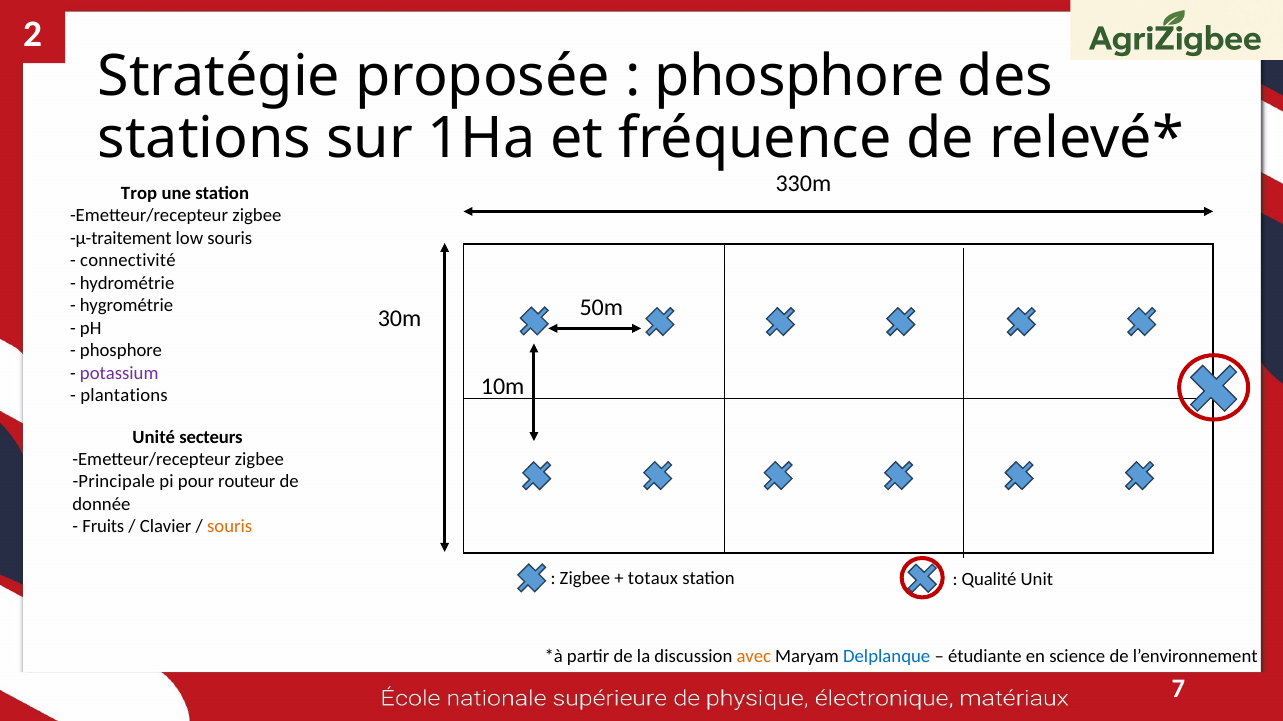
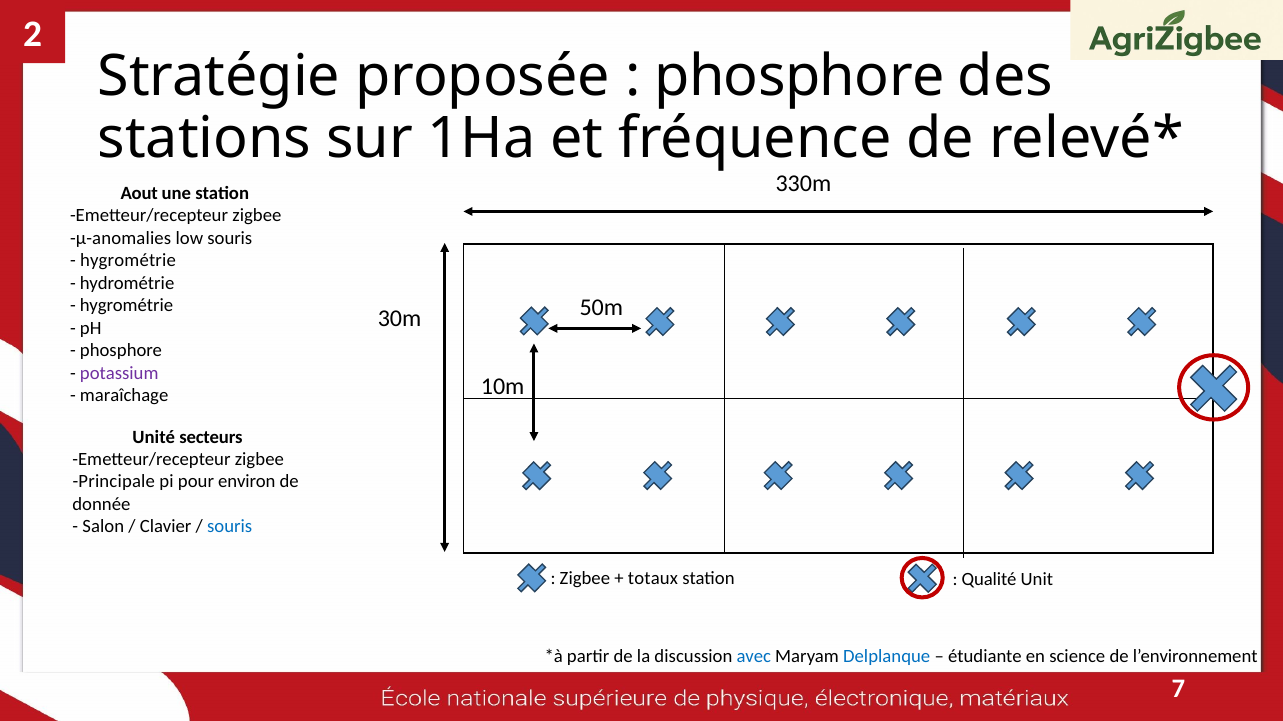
Trop: Trop -> Aout
µ-traitement: µ-traitement -> µ-anomalies
connectivité at (128, 261): connectivité -> hygrométrie
plantations: plantations -> maraîchage
routeur: routeur -> environ
Fruits: Fruits -> Salon
souris at (230, 527) colour: orange -> blue
avec colour: orange -> blue
